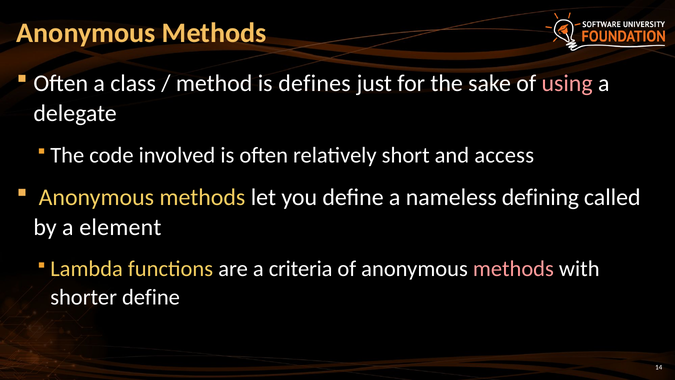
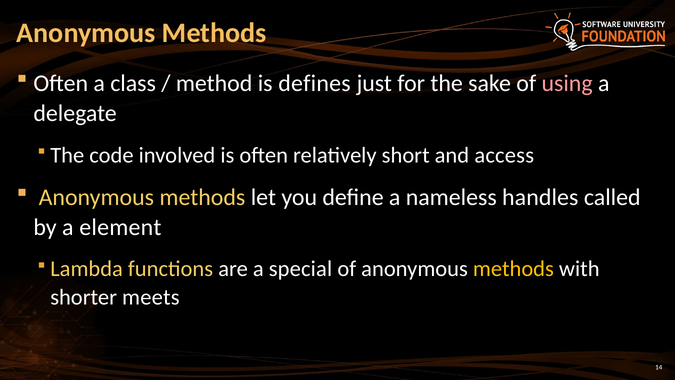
defining: defining -> handles
criteria: criteria -> special
methods at (513, 269) colour: pink -> yellow
shorter define: define -> meets
